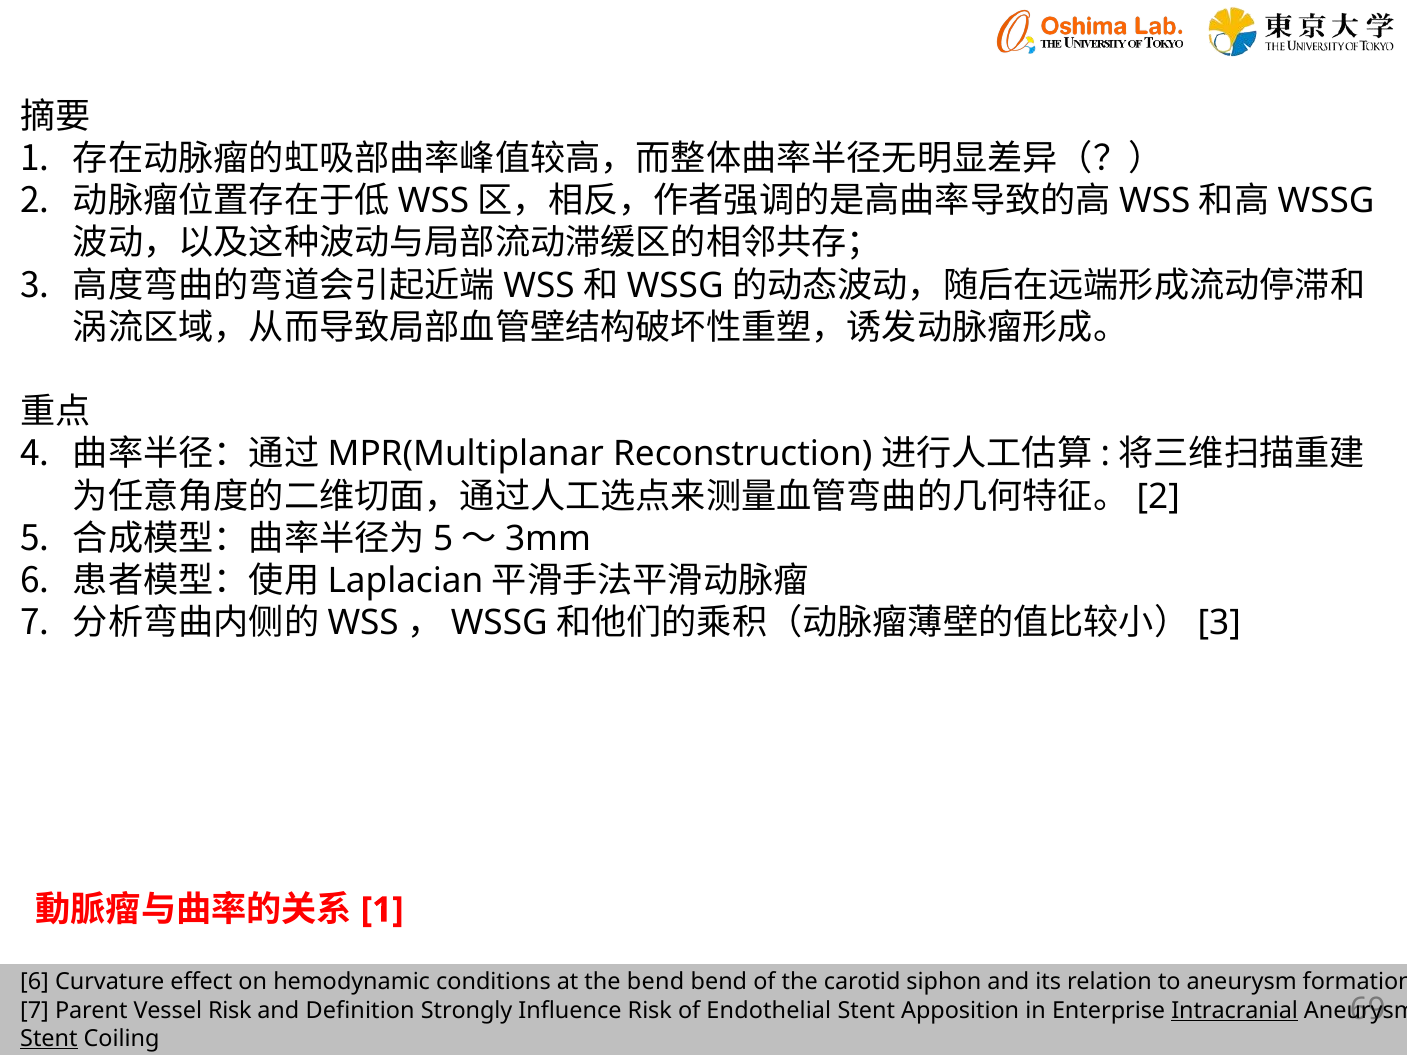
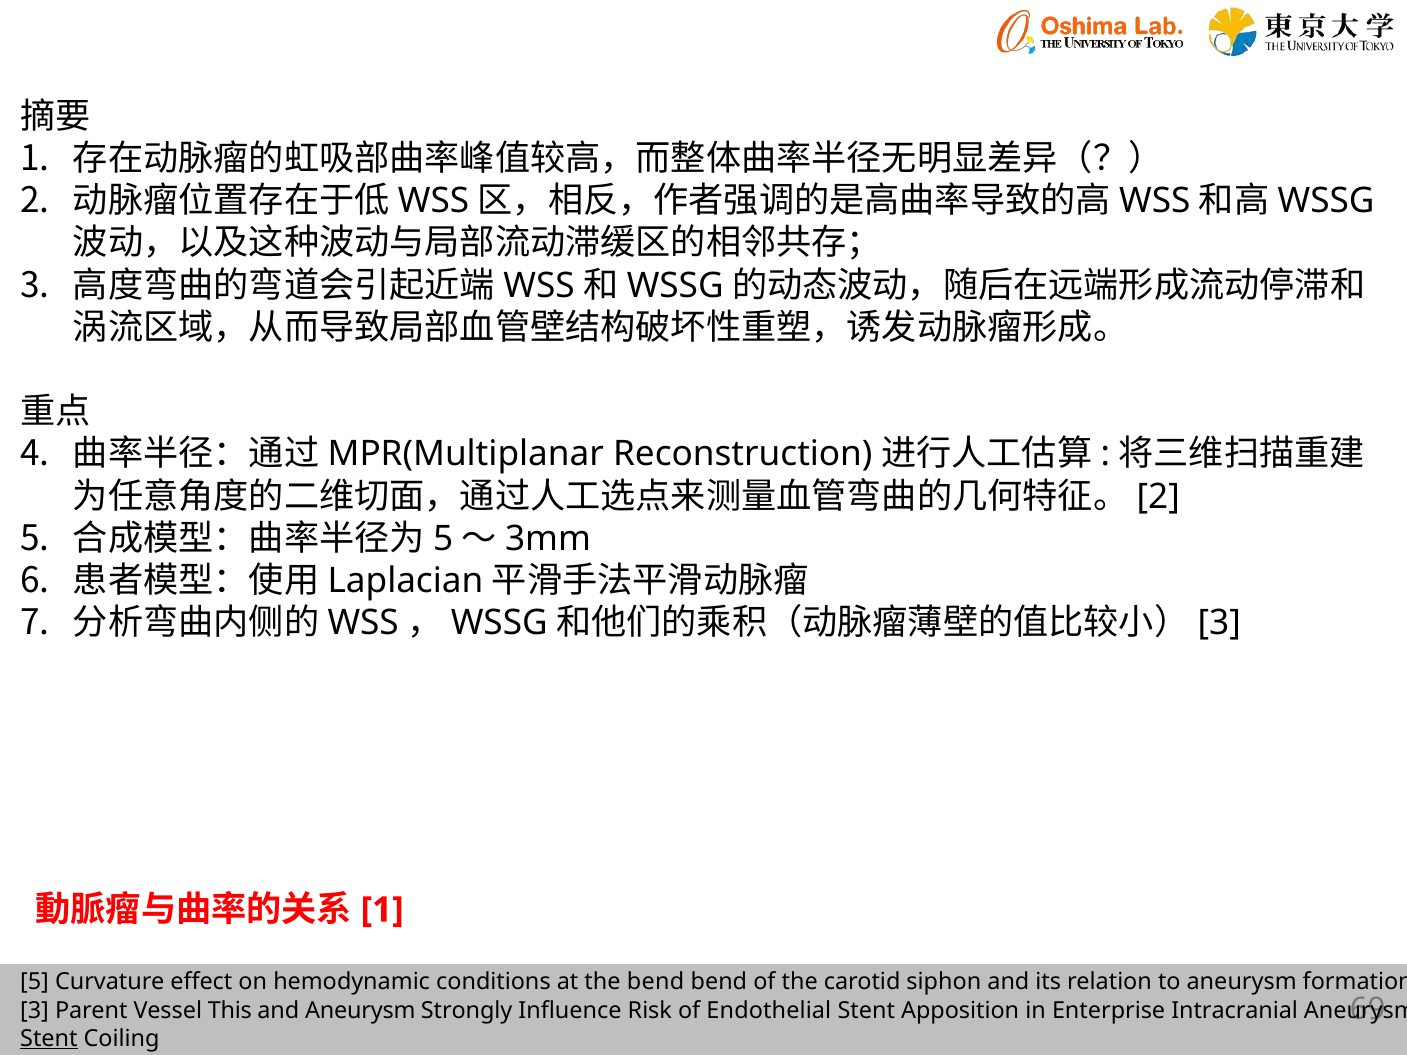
6 at (35, 982): 6 -> 5
7 at (35, 1011): 7 -> 3
Vessel Risk: Risk -> This
and Definition: Definition -> Aneurysm
Intracranial underline: present -> none
